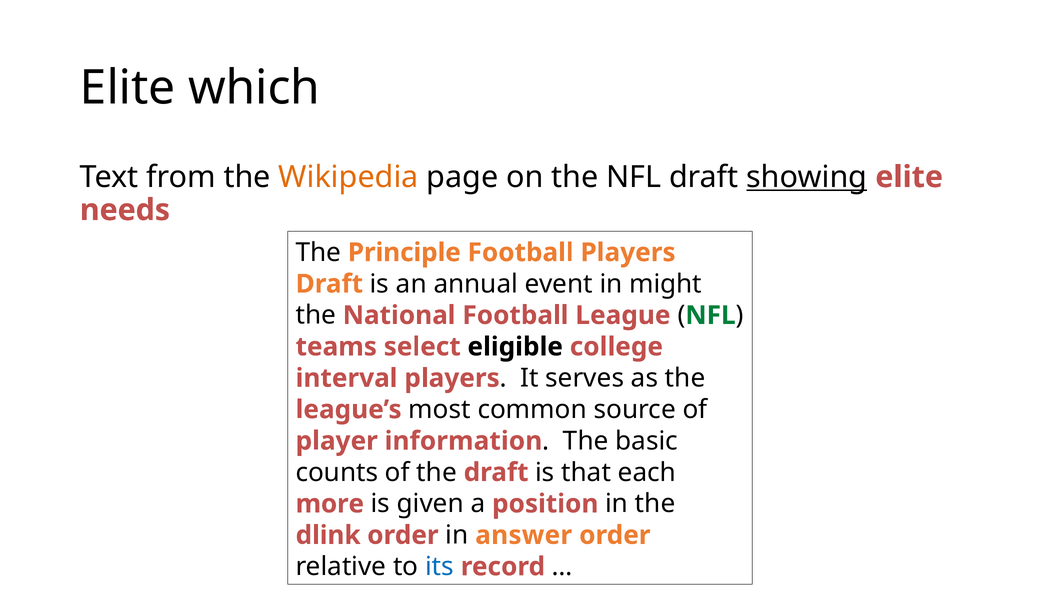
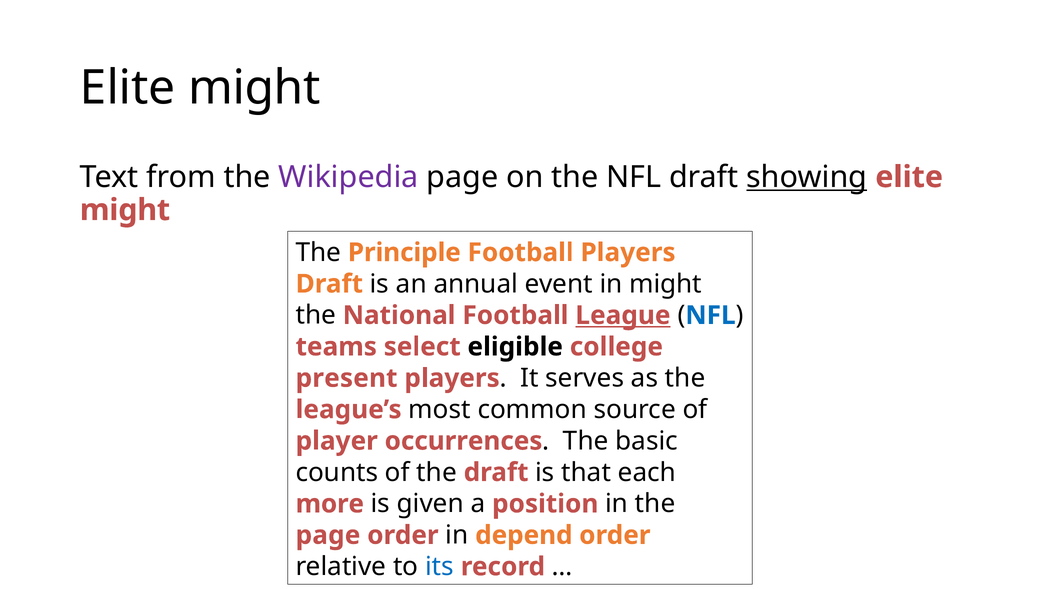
which at (254, 88): which -> might
Wikipedia colour: orange -> purple
needs at (125, 210): needs -> might
League underline: none -> present
NFL at (710, 315) colour: green -> blue
interval: interval -> present
information: information -> occurrences
dlink at (328, 535): dlink -> page
answer: answer -> depend
